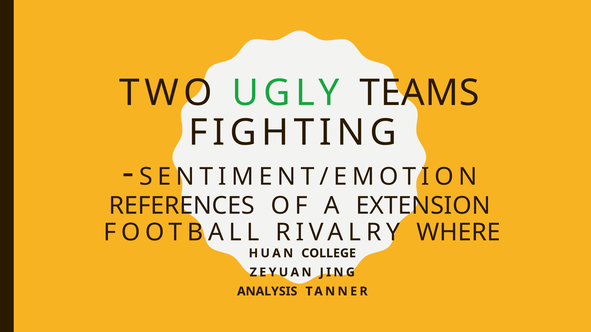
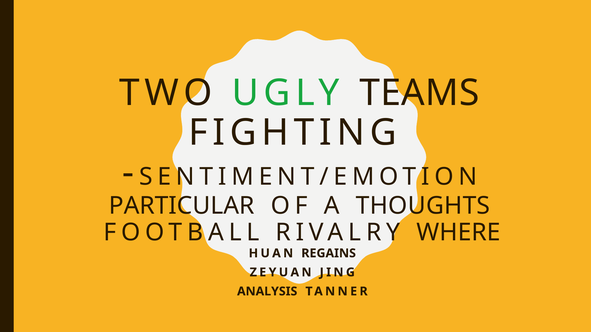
REFERENCES: REFERENCES -> PARTICULAR
EXTENSION: EXTENSION -> THOUGHTS
COLLEGE: COLLEGE -> REGAINS
